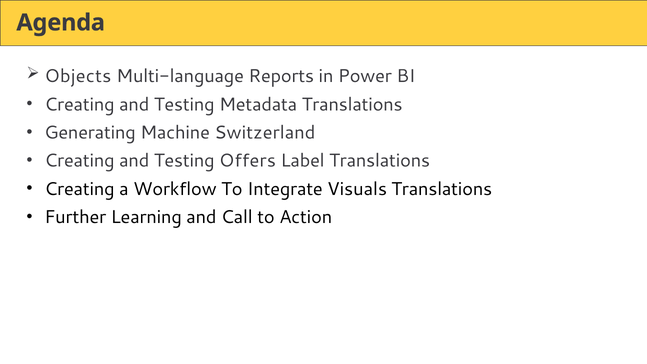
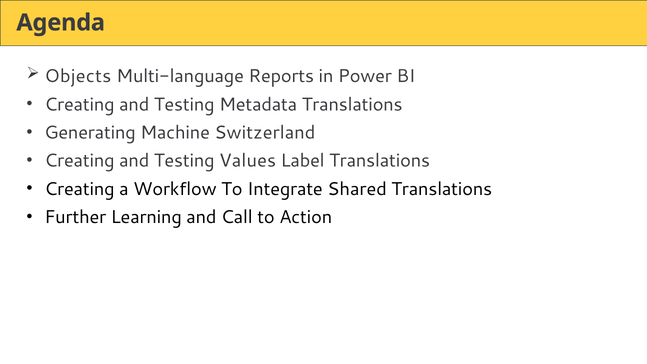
Offers: Offers -> Values
Visuals: Visuals -> Shared
